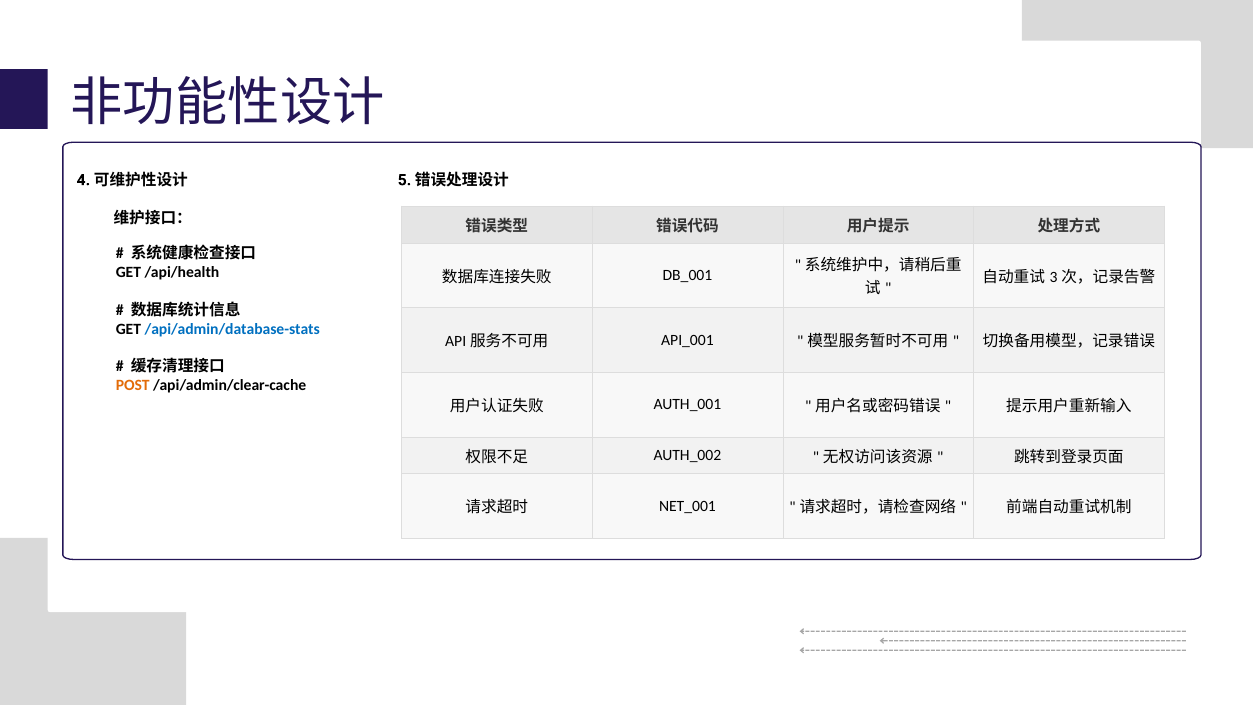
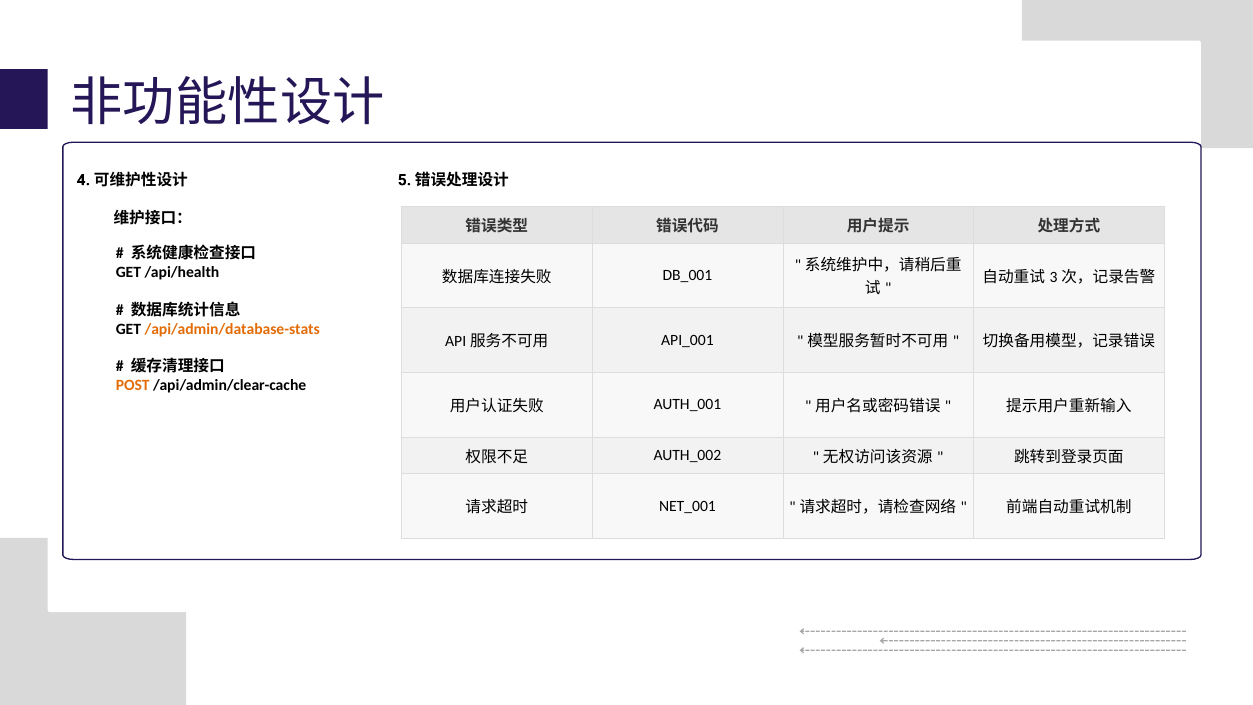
/api/admin/database-stats colour: blue -> orange
